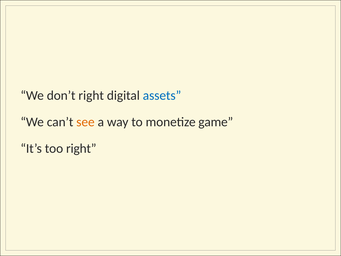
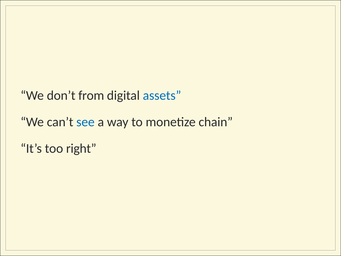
don’t right: right -> from
see colour: orange -> blue
game: game -> chain
